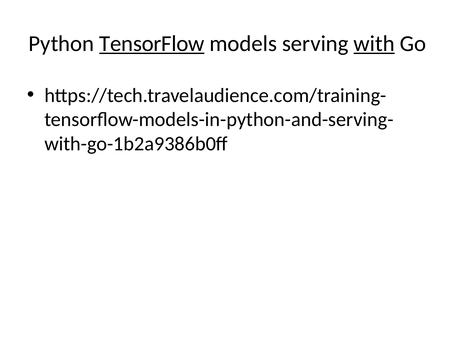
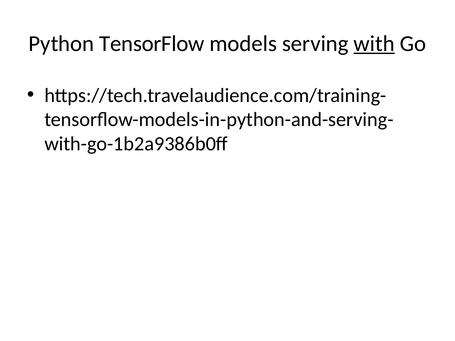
TensorFlow underline: present -> none
